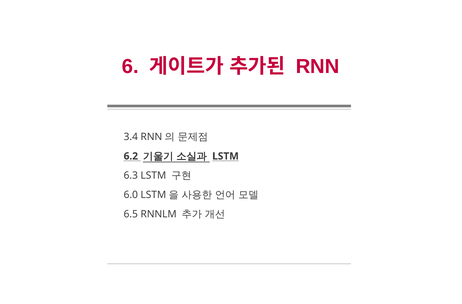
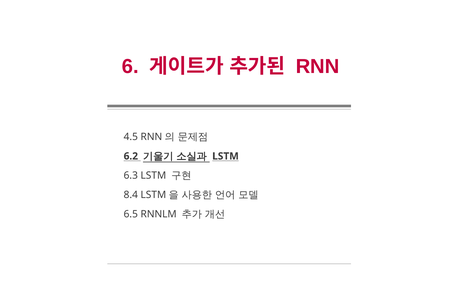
3.4: 3.4 -> 4.5
6.0: 6.0 -> 8.4
